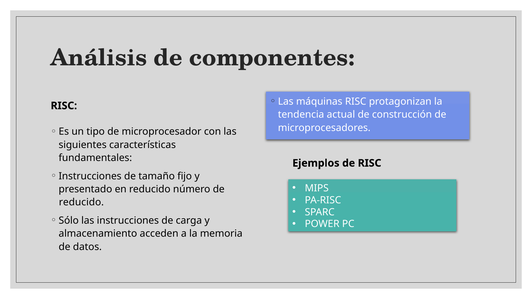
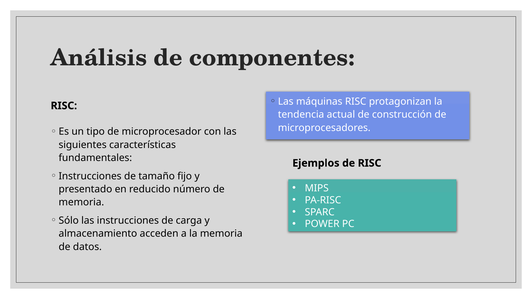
reducido at (81, 203): reducido -> memoria
